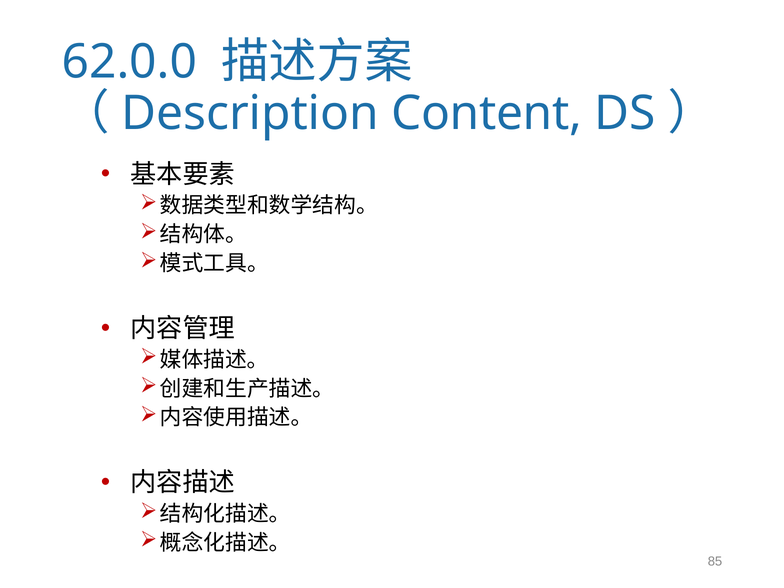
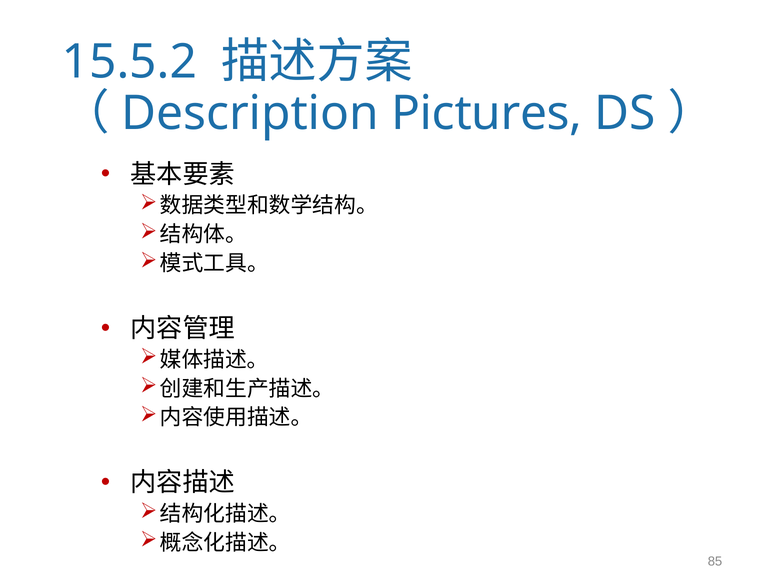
62.0.0: 62.0.0 -> 15.5.2
Content: Content -> Pictures
